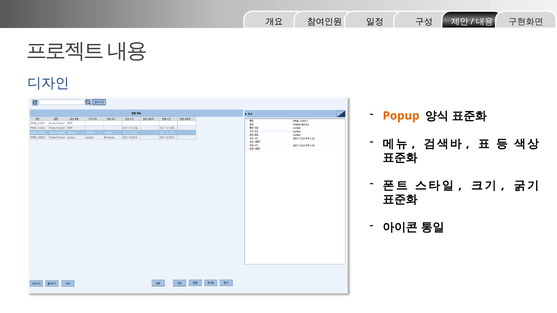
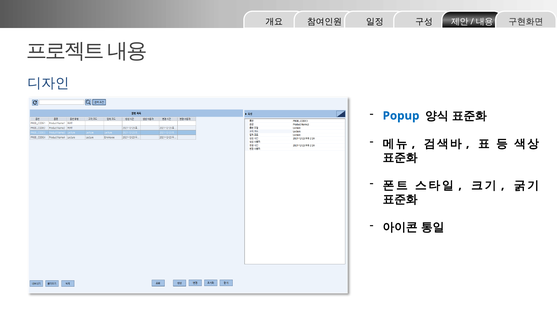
Popup colour: orange -> blue
